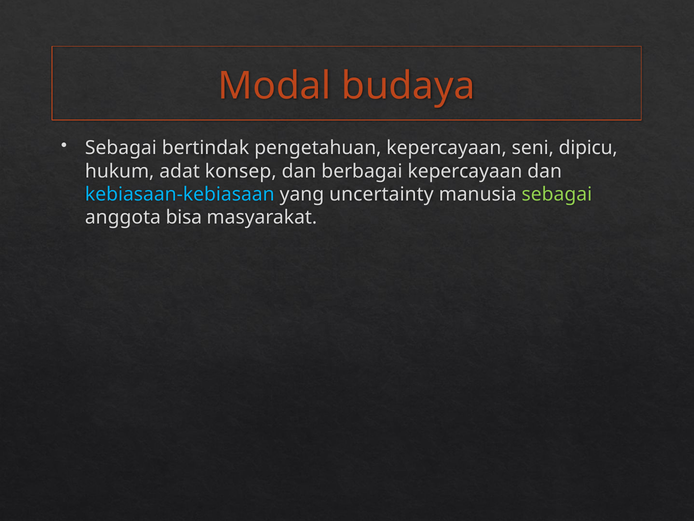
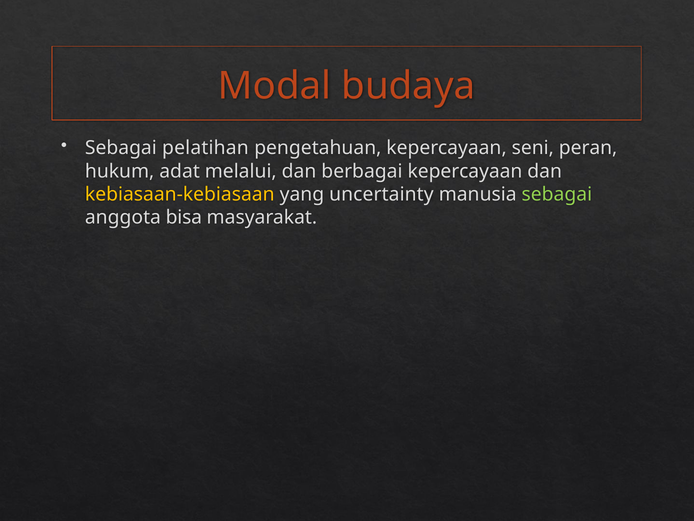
bertindak: bertindak -> pelatihan
dipicu: dipicu -> peran
konsep: konsep -> melalui
kebiasaan-kebiasaan colour: light blue -> yellow
